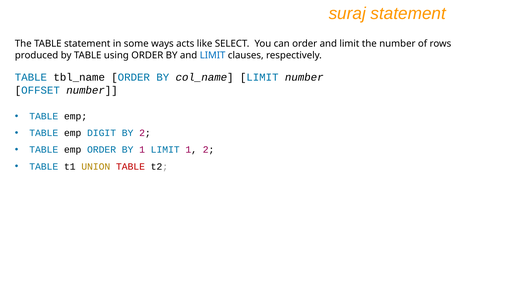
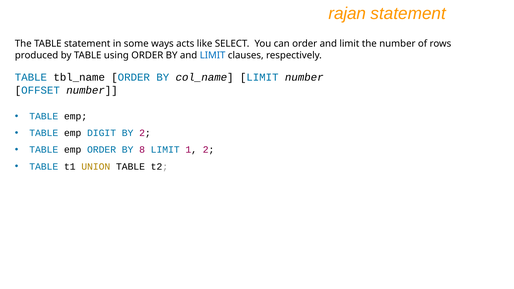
suraj: suraj -> rajan
BY 1: 1 -> 8
TABLE at (130, 167) colour: red -> black
